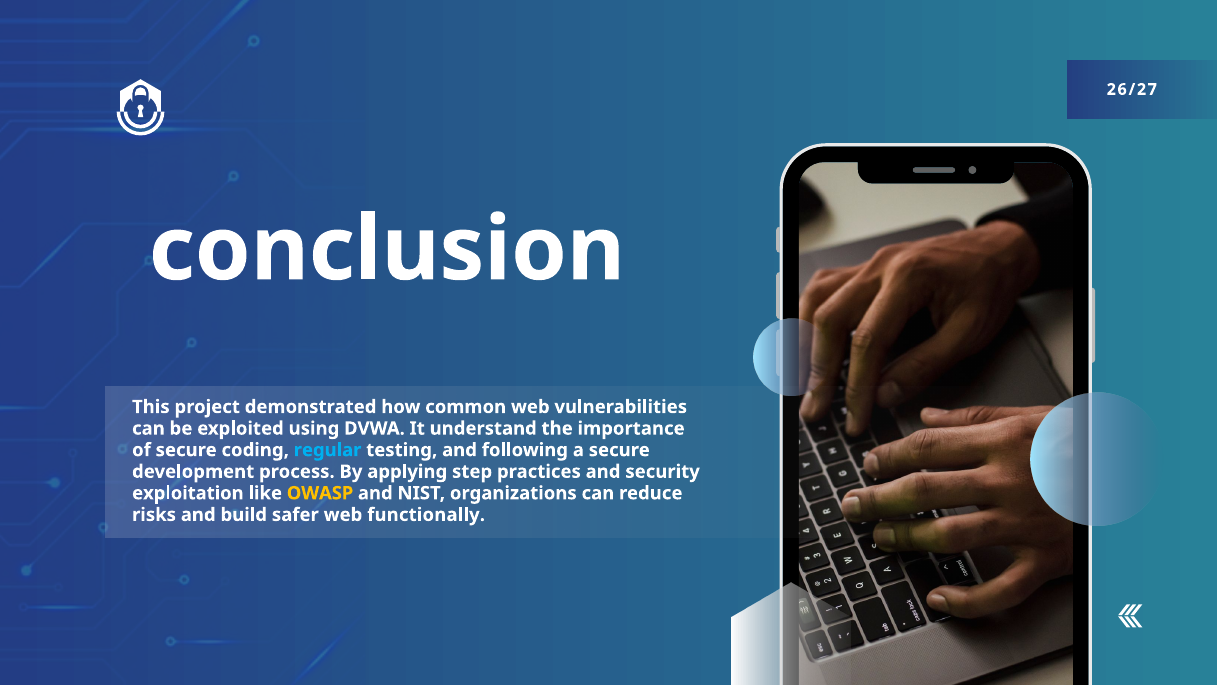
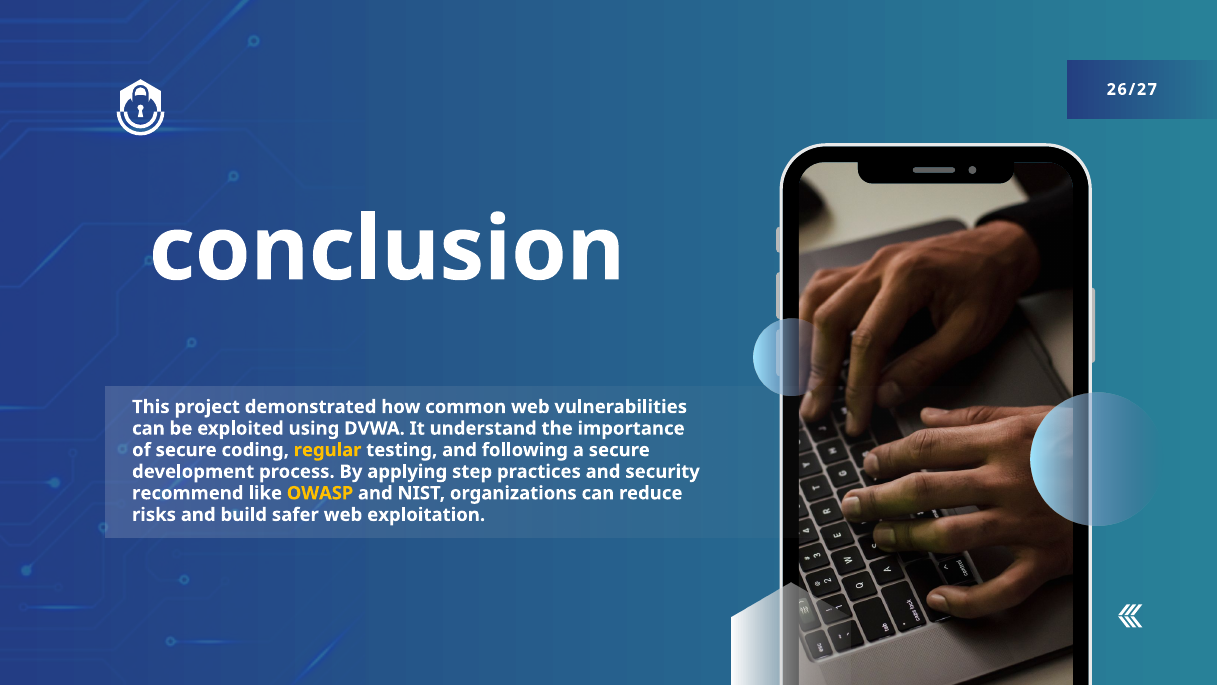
regular colour: light blue -> yellow
exploitation: exploitation -> recommend
functionally: functionally -> exploitation
